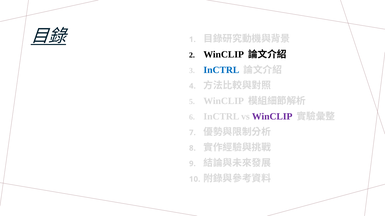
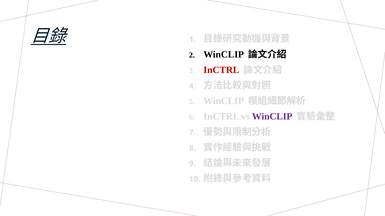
InCTRL at (221, 70) colour: blue -> red
